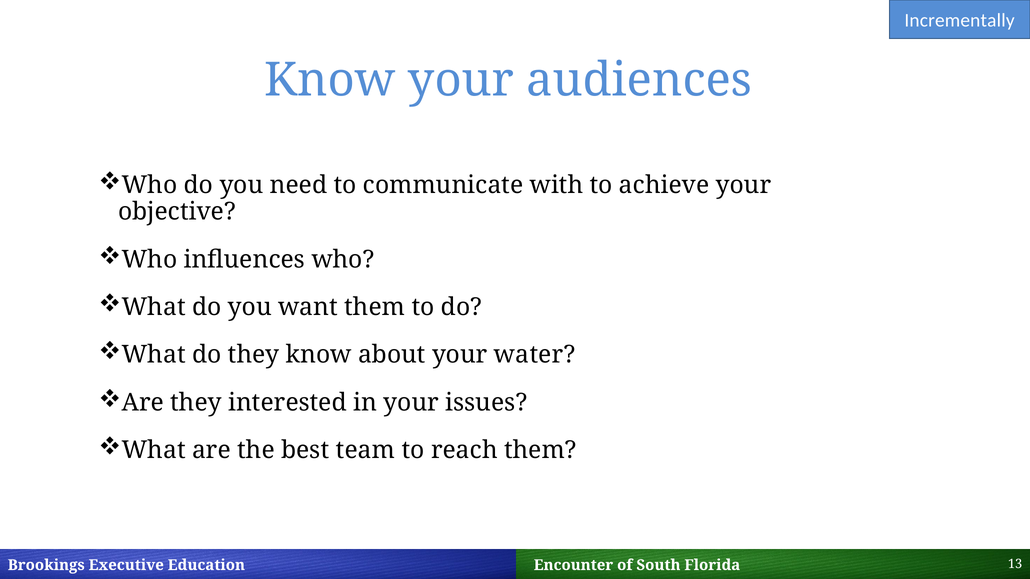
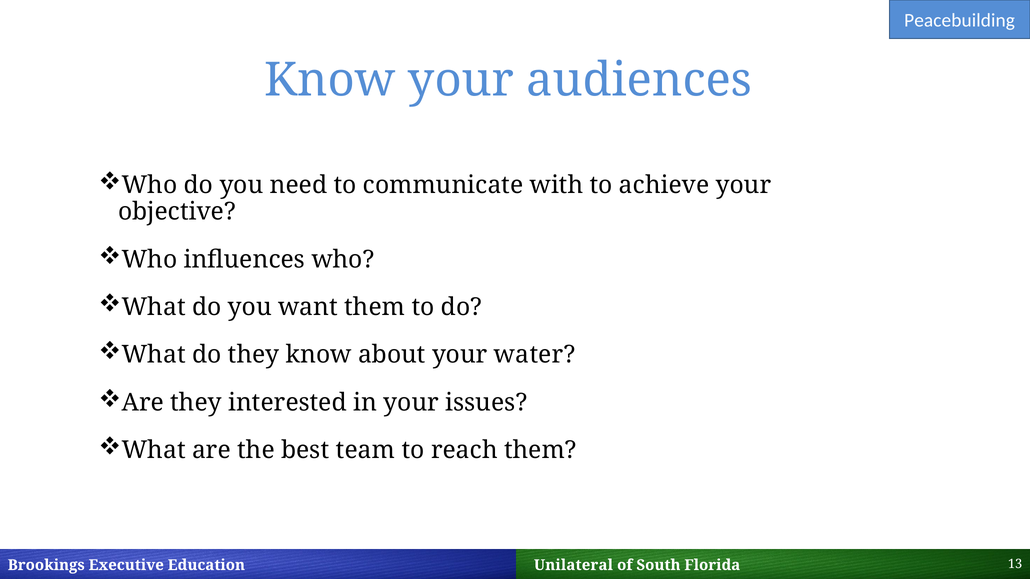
Incrementally: Incrementally -> Peacebuilding
Encounter: Encounter -> Unilateral
